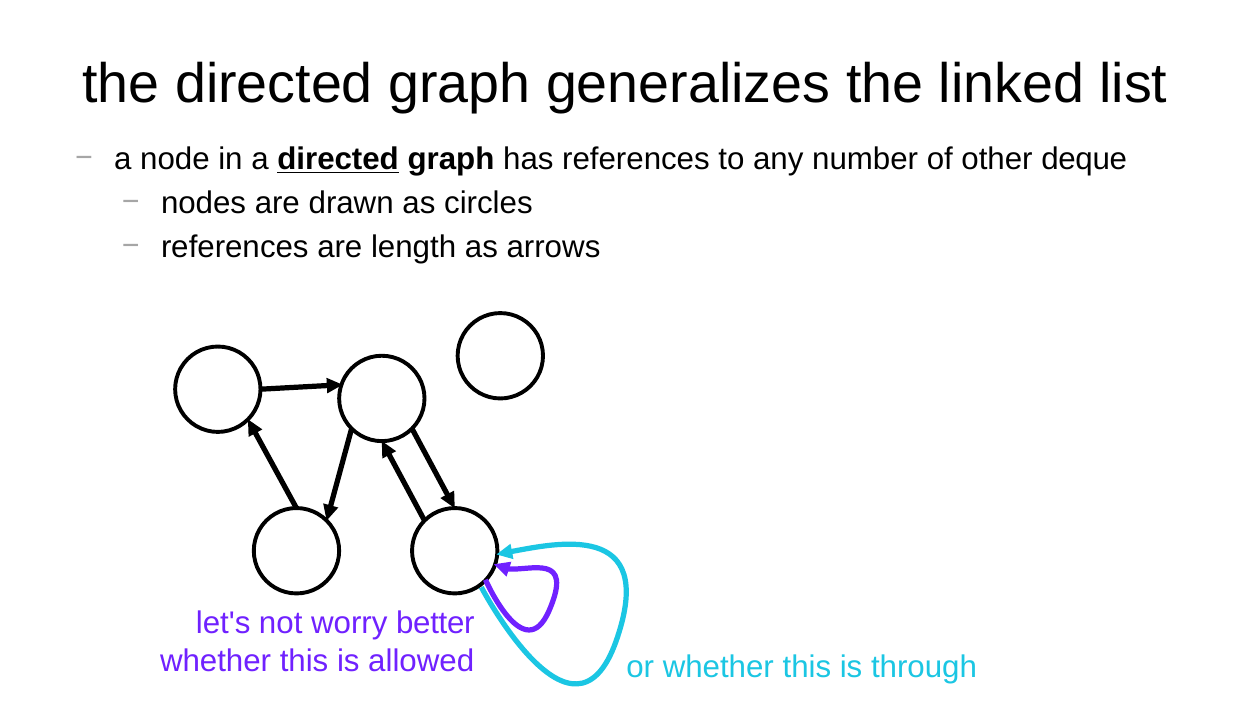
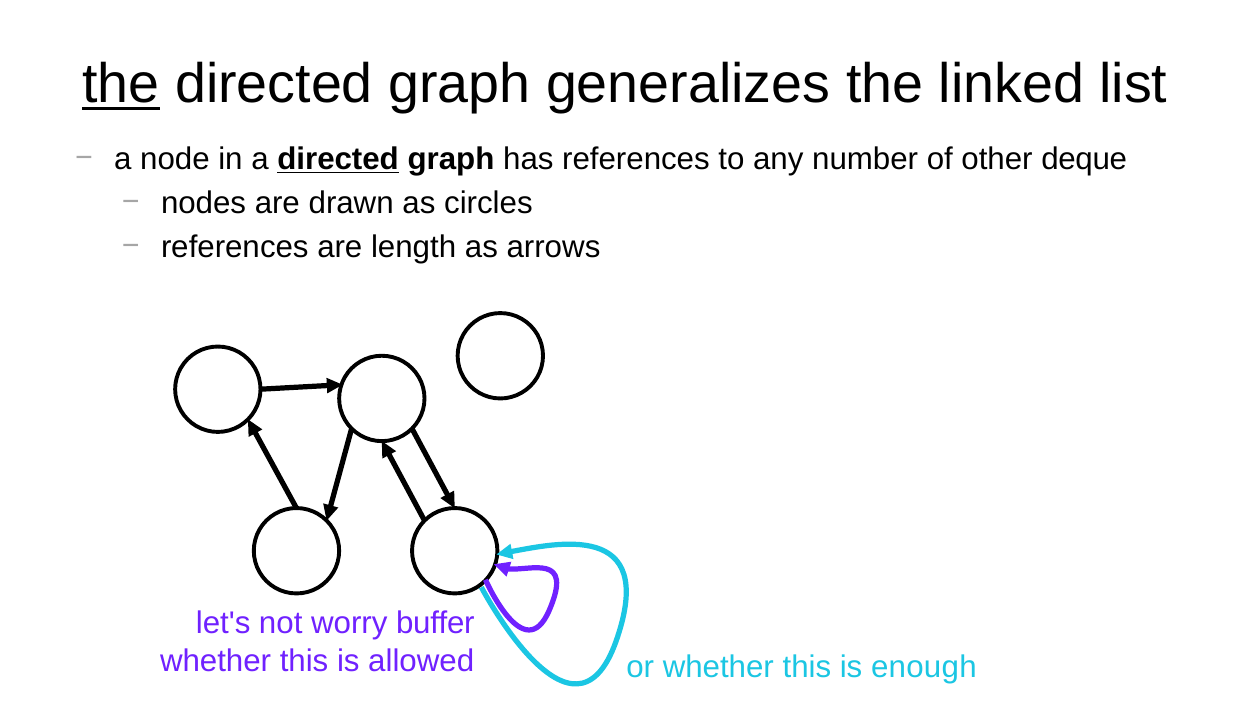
the at (121, 84) underline: none -> present
better: better -> buffer
through: through -> enough
